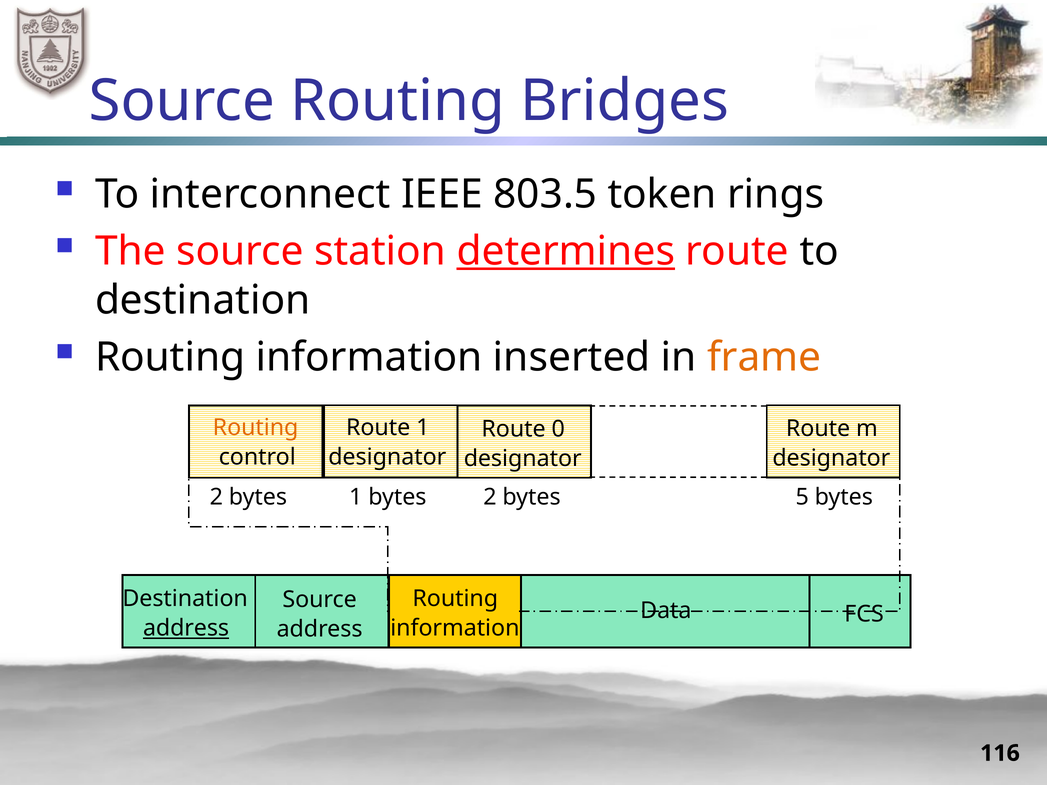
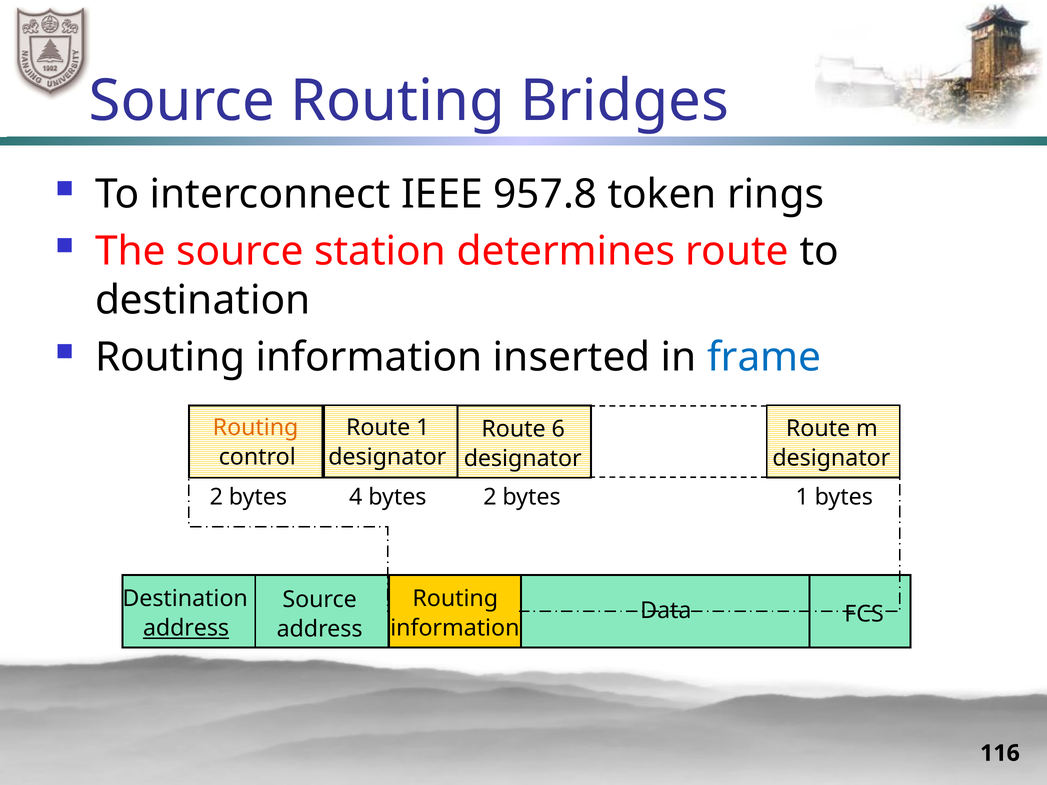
803.5: 803.5 -> 957.8
determines underline: present -> none
frame colour: orange -> blue
0: 0 -> 6
bytes 1: 1 -> 4
bytes 5: 5 -> 1
